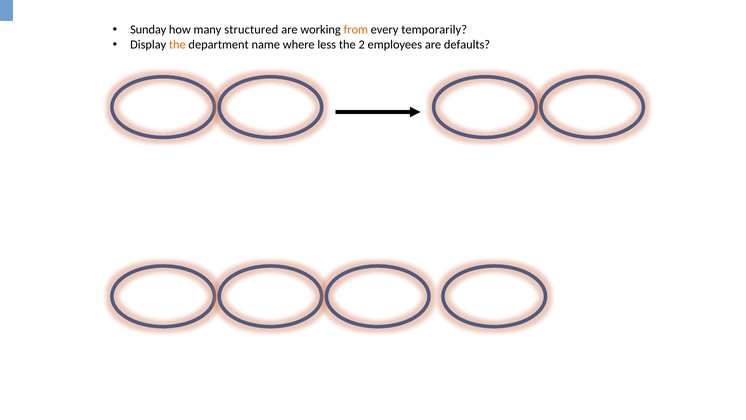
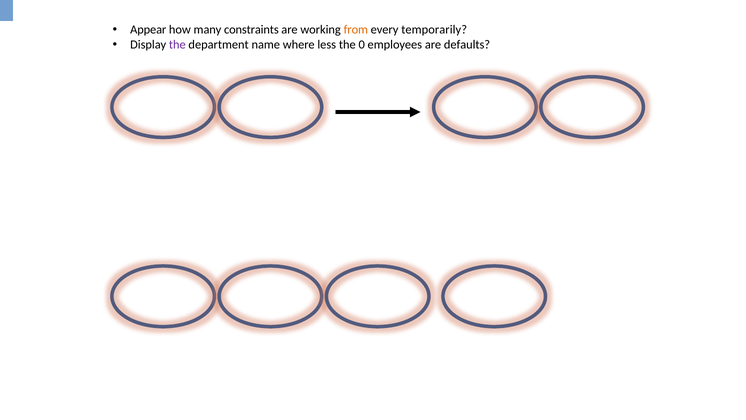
Sunday: Sunday -> Appear
structured: structured -> constraints
the at (177, 45) colour: orange -> purple
2: 2 -> 0
